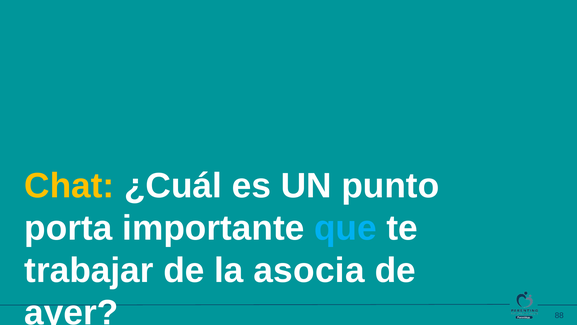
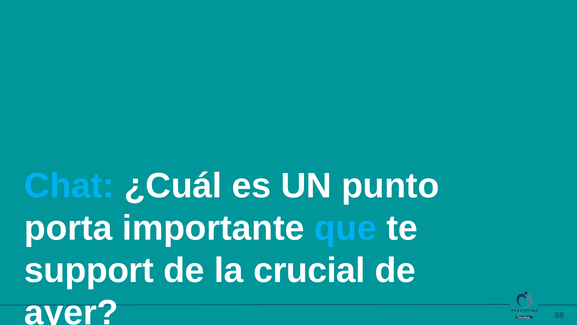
Chat colour: yellow -> light blue
trabajar: trabajar -> support
asocia: asocia -> crucial
